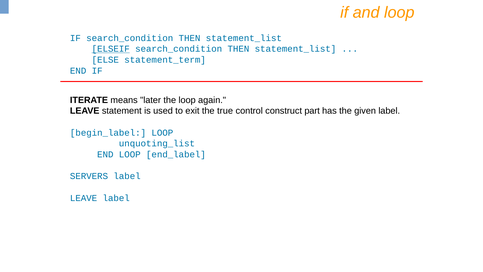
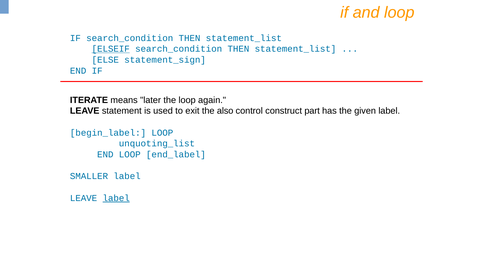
statement_term: statement_term -> statement_sign
true: true -> also
SERVERS: SERVERS -> SMALLER
label at (116, 198) underline: none -> present
